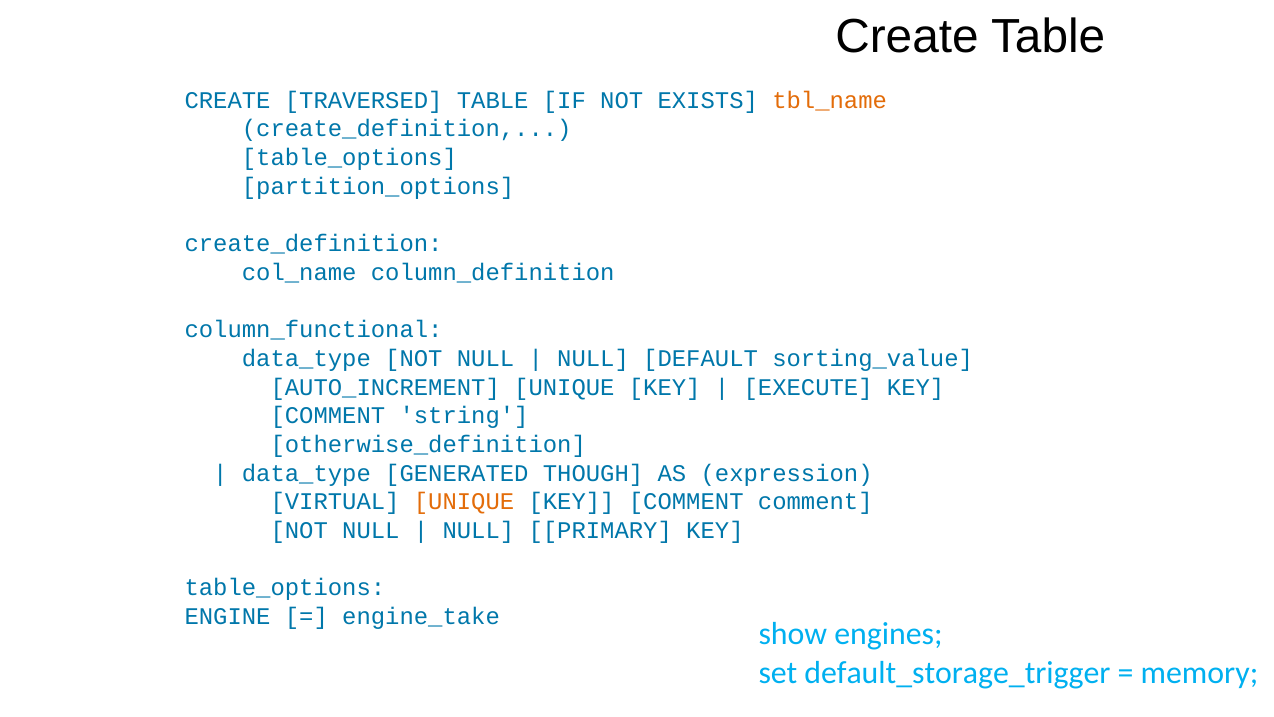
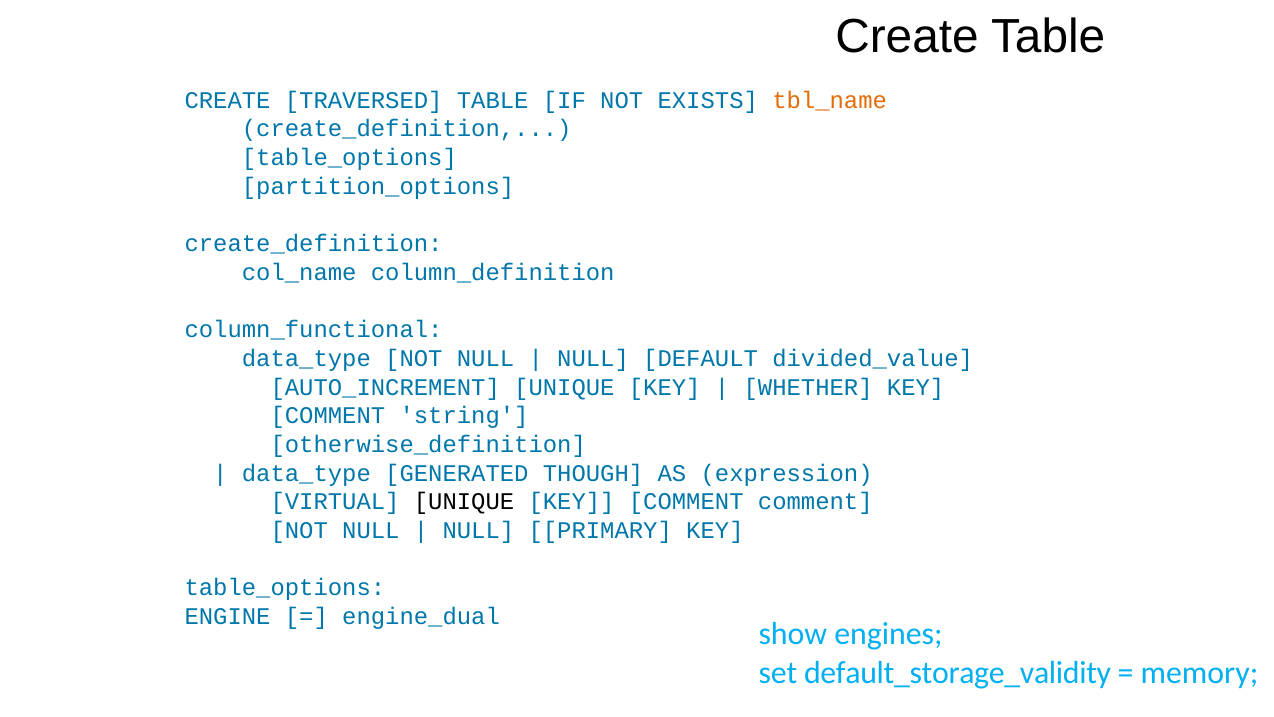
sorting_value: sorting_value -> divided_value
EXECUTE: EXECUTE -> WHETHER
UNIQUE at (464, 502) colour: orange -> black
engine_take: engine_take -> engine_dual
default_storage_trigger: default_storage_trigger -> default_storage_validity
